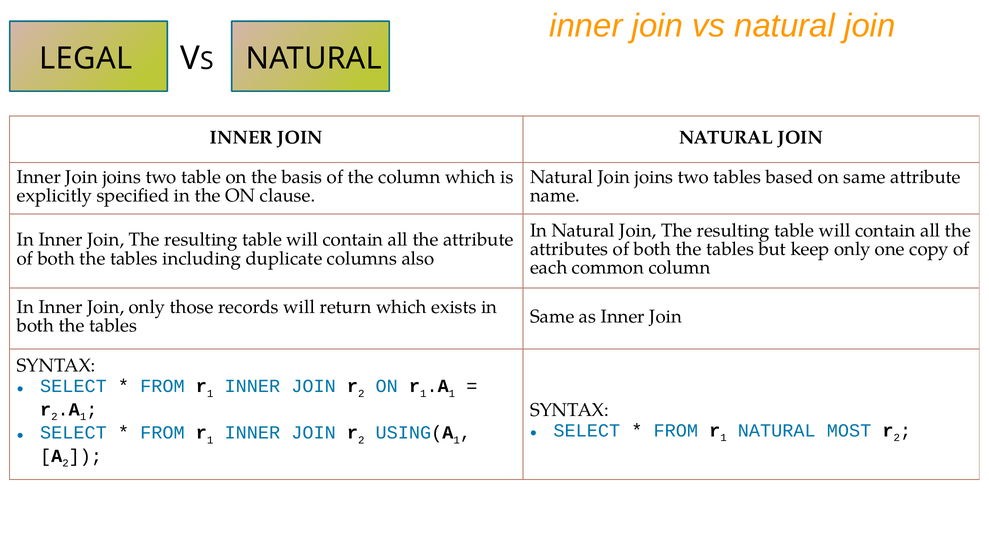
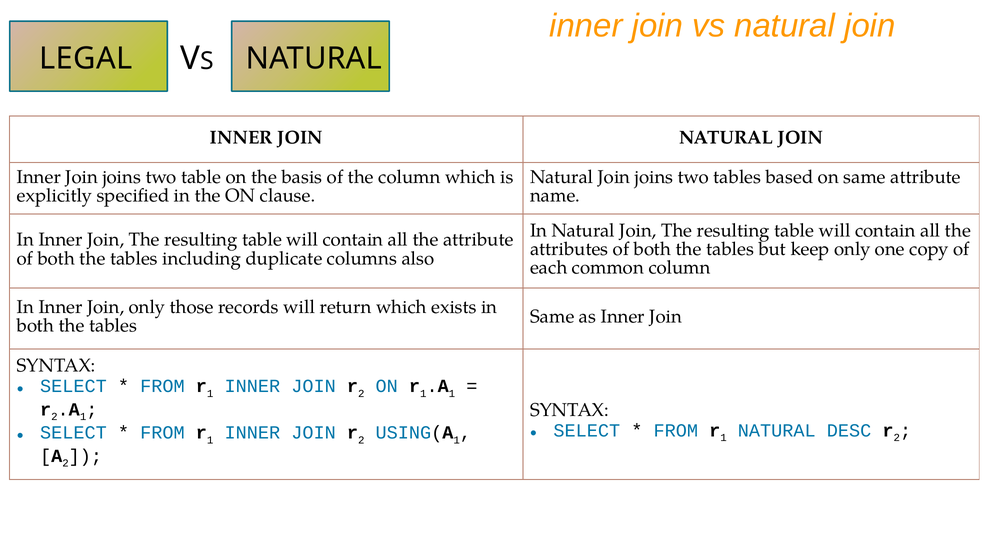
MOST: MOST -> DESC
